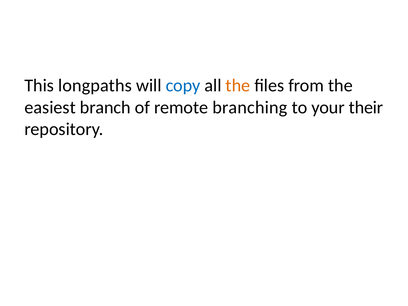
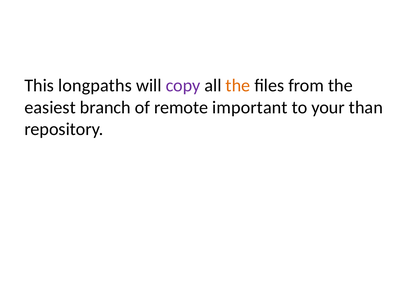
copy colour: blue -> purple
branching: branching -> important
their: their -> than
